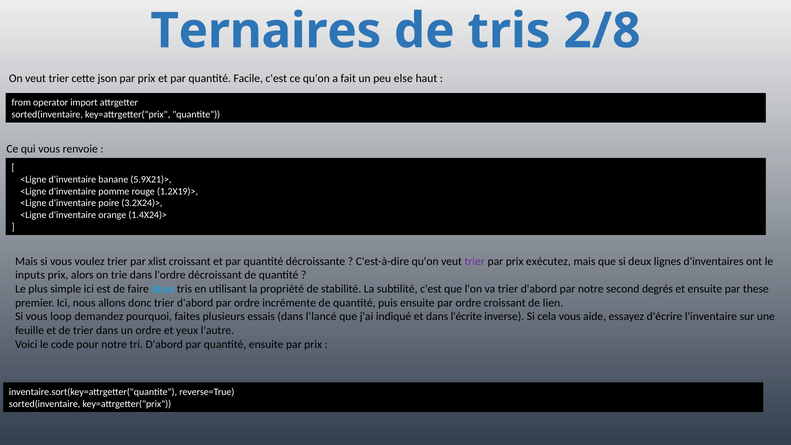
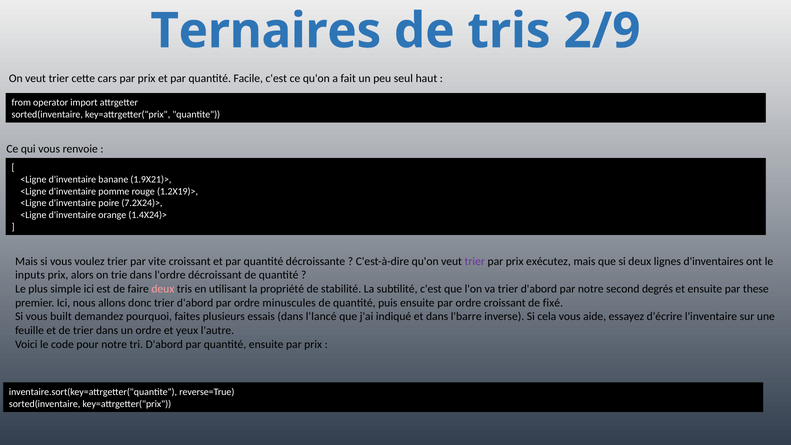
2/8: 2/8 -> 2/9
json: json -> cars
else: else -> seul
5.9X21)>: 5.9X21)> -> 1.9X21)>
3.2X24)>: 3.2X24)> -> 7.2X24)>
xlist: xlist -> vite
deux at (163, 289) colour: light blue -> pink
incrémente: incrémente -> minuscules
lien: lien -> fixé
loop: loop -> built
l'écrite: l'écrite -> l'barre
